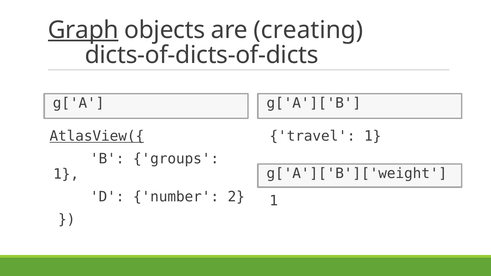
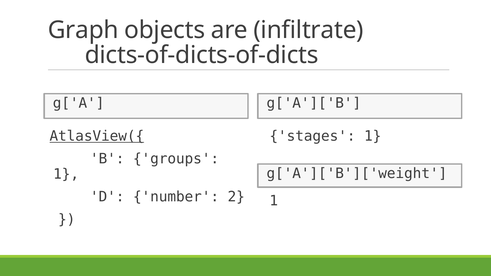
Graph underline: present -> none
creating: creating -> infiltrate
travel: travel -> stages
